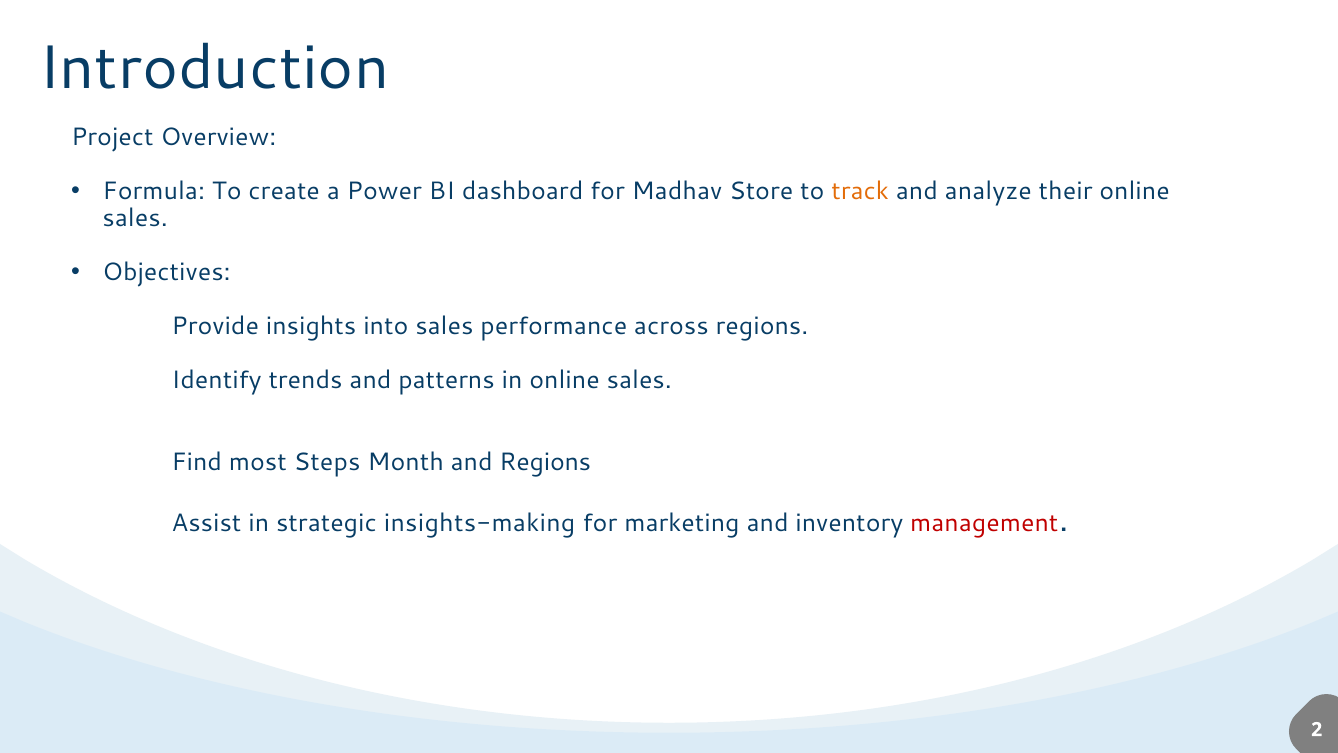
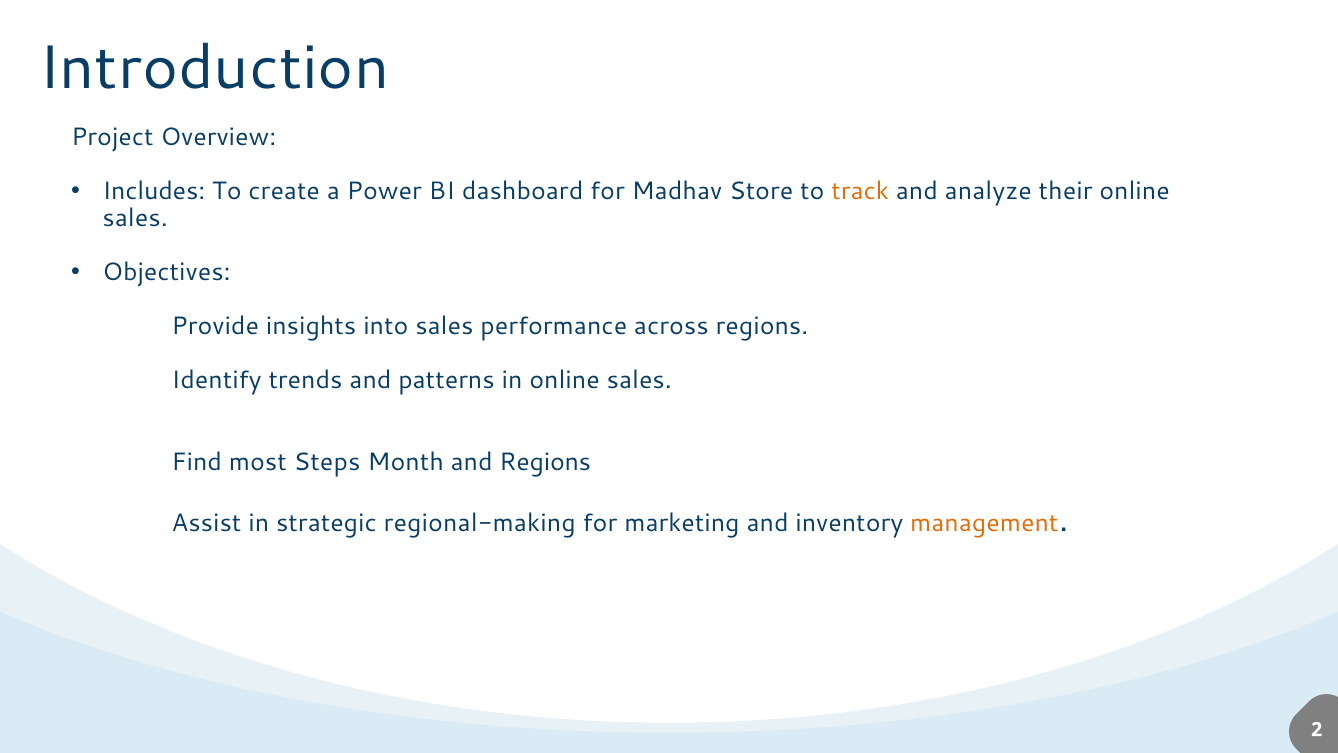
Formula: Formula -> Includes
insights-making: insights-making -> regional-making
management colour: red -> orange
